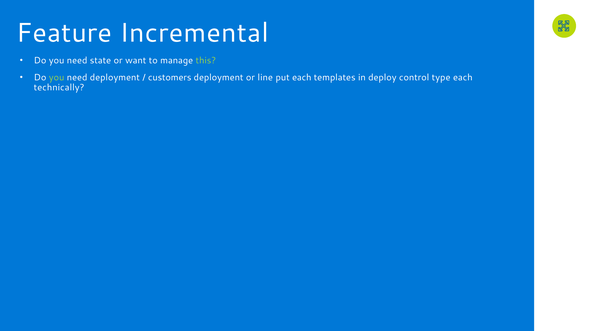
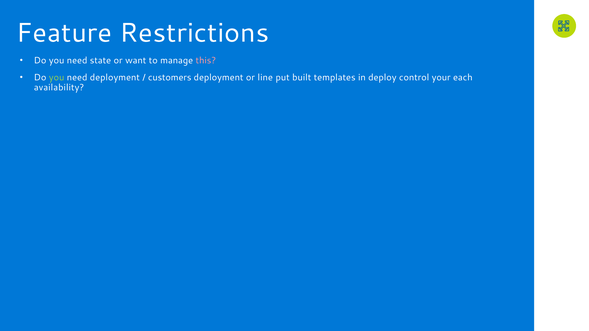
Incremental: Incremental -> Restrictions
this colour: light green -> pink
put each: each -> built
type: type -> your
technically: technically -> availability
